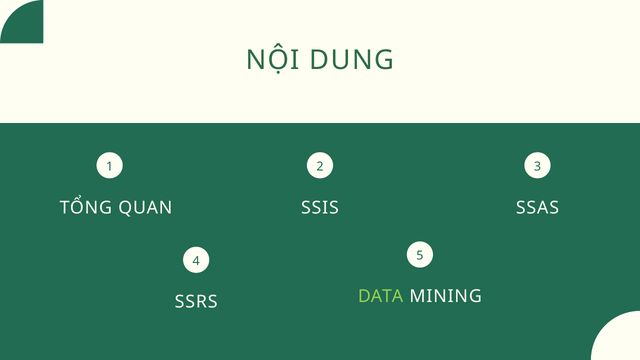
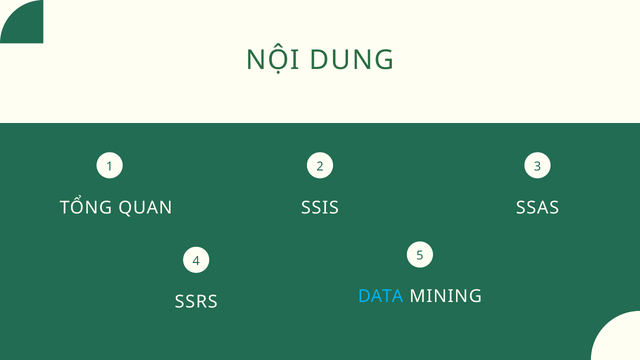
DATA colour: light green -> light blue
